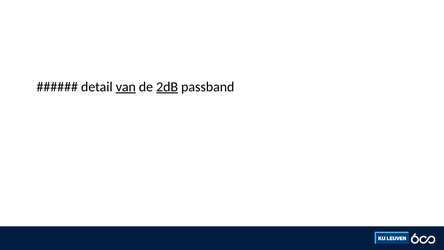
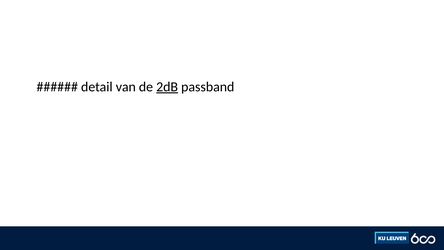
van underline: present -> none
